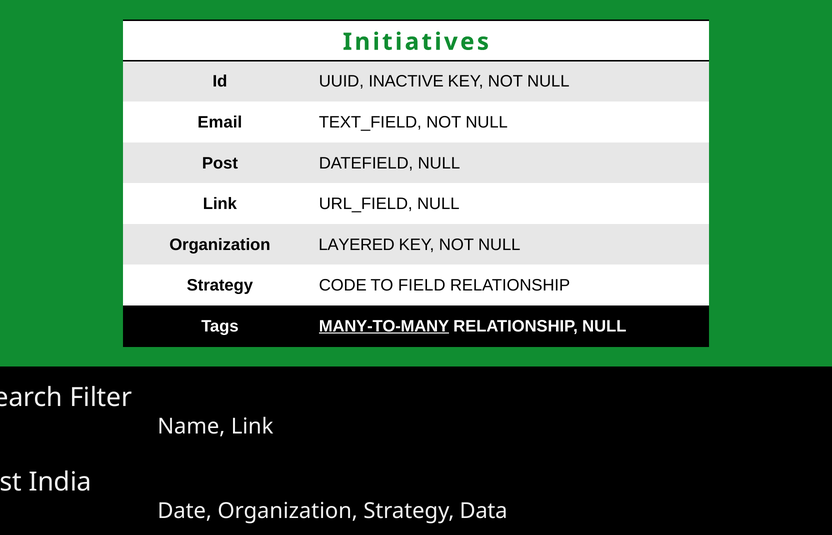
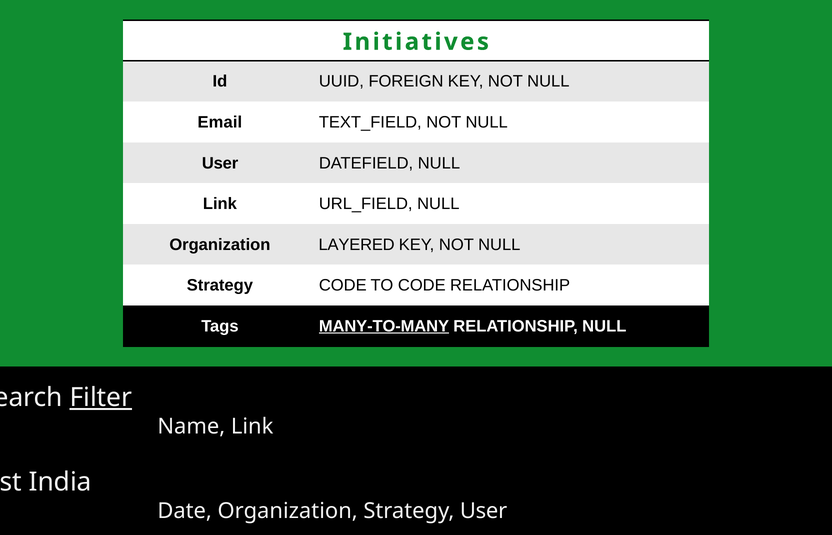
INACTIVE: INACTIVE -> FOREIGN
Post at (220, 163): Post -> User
TO FIELD: FIELD -> CODE
Filter underline: none -> present
Strategy Data: Data -> User
